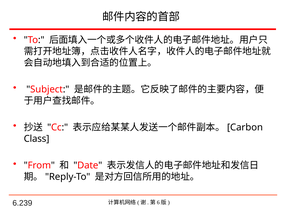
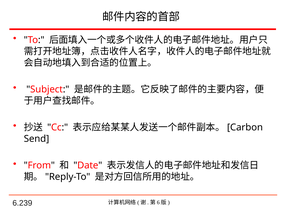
Class: Class -> Send
